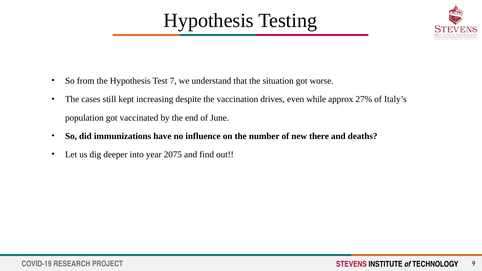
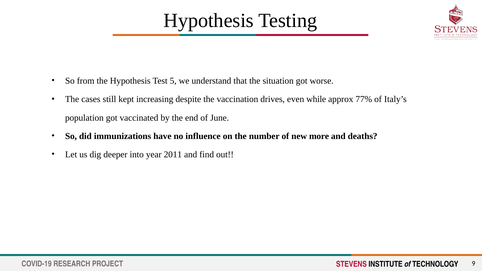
7: 7 -> 5
27%: 27% -> 77%
there: there -> more
2075: 2075 -> 2011
